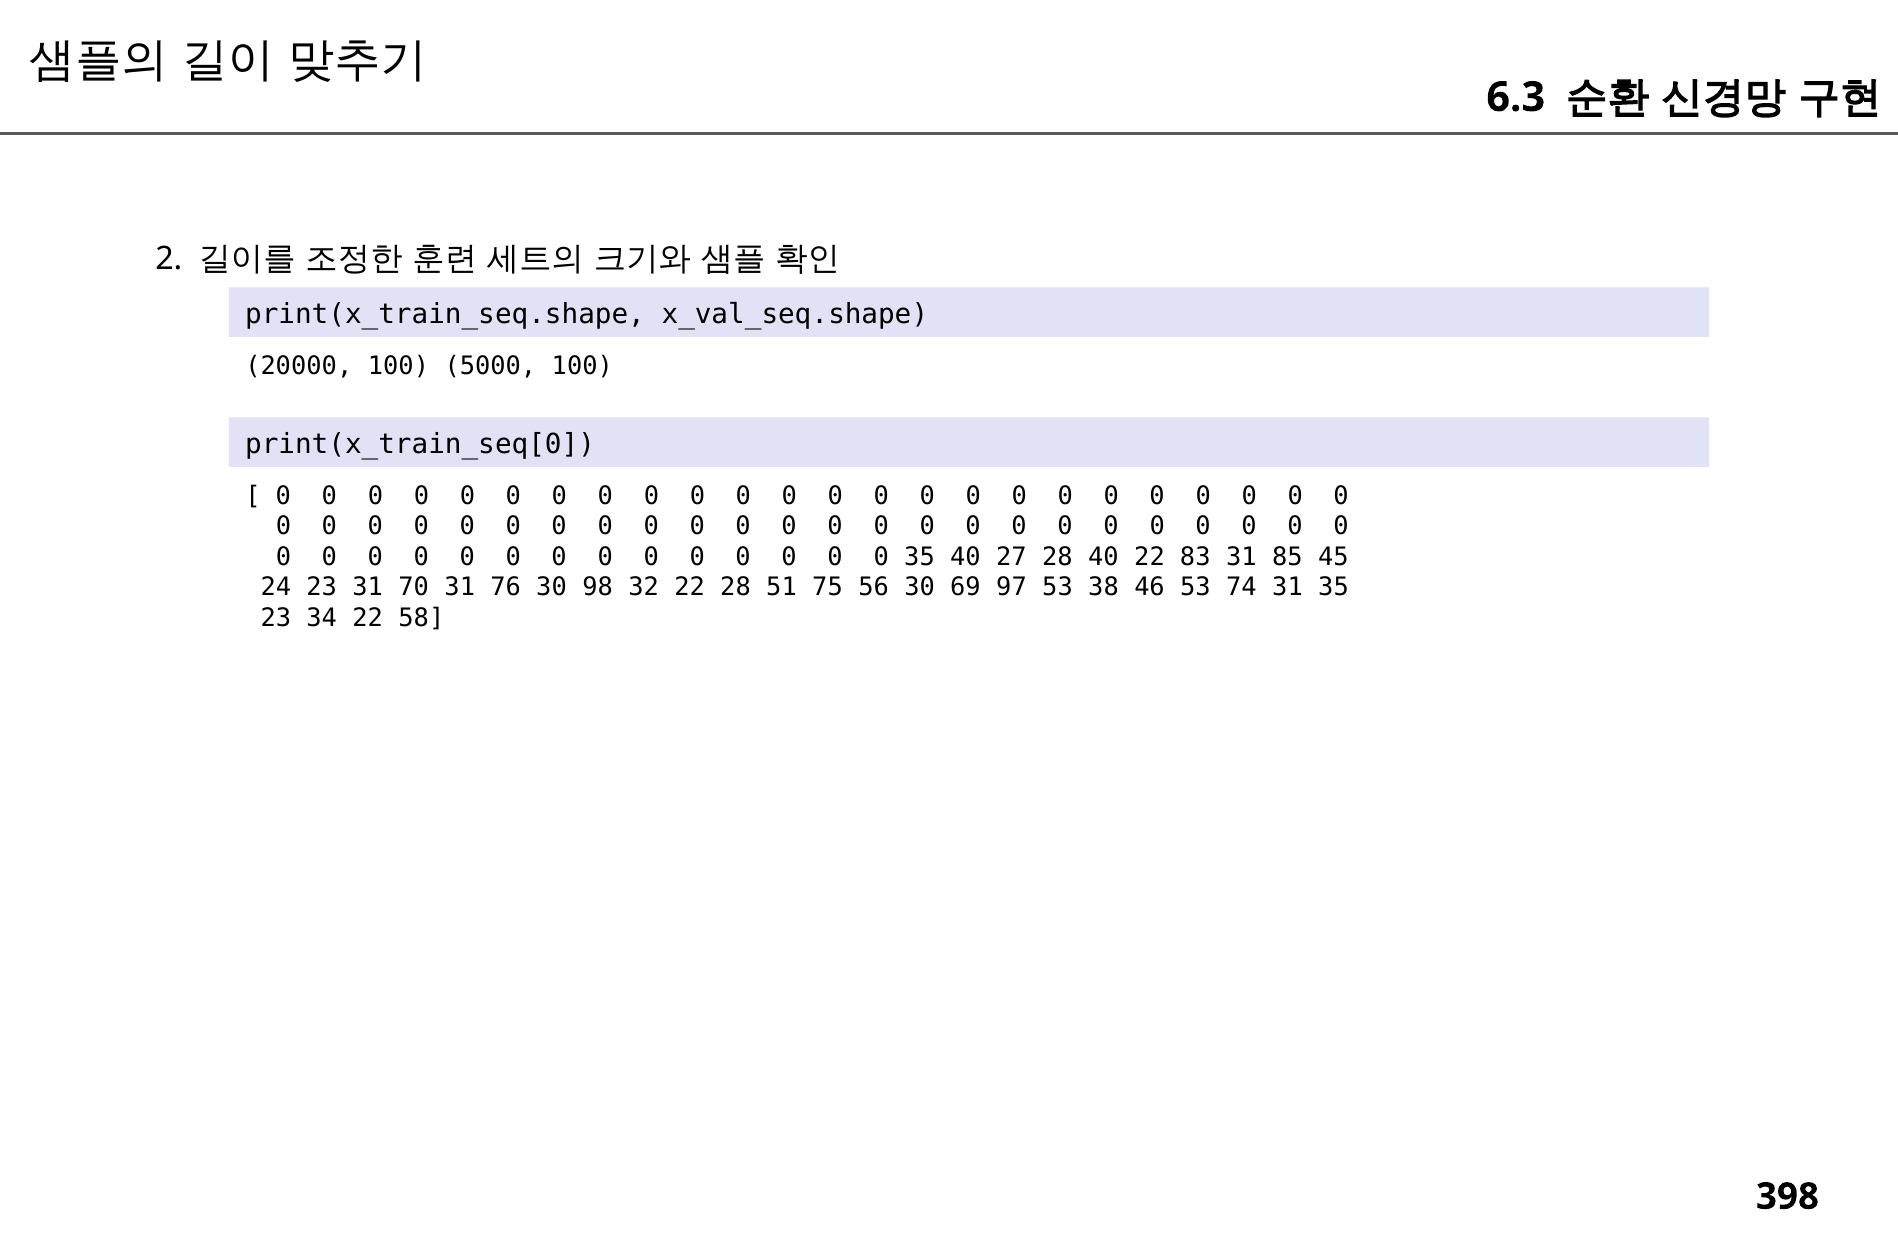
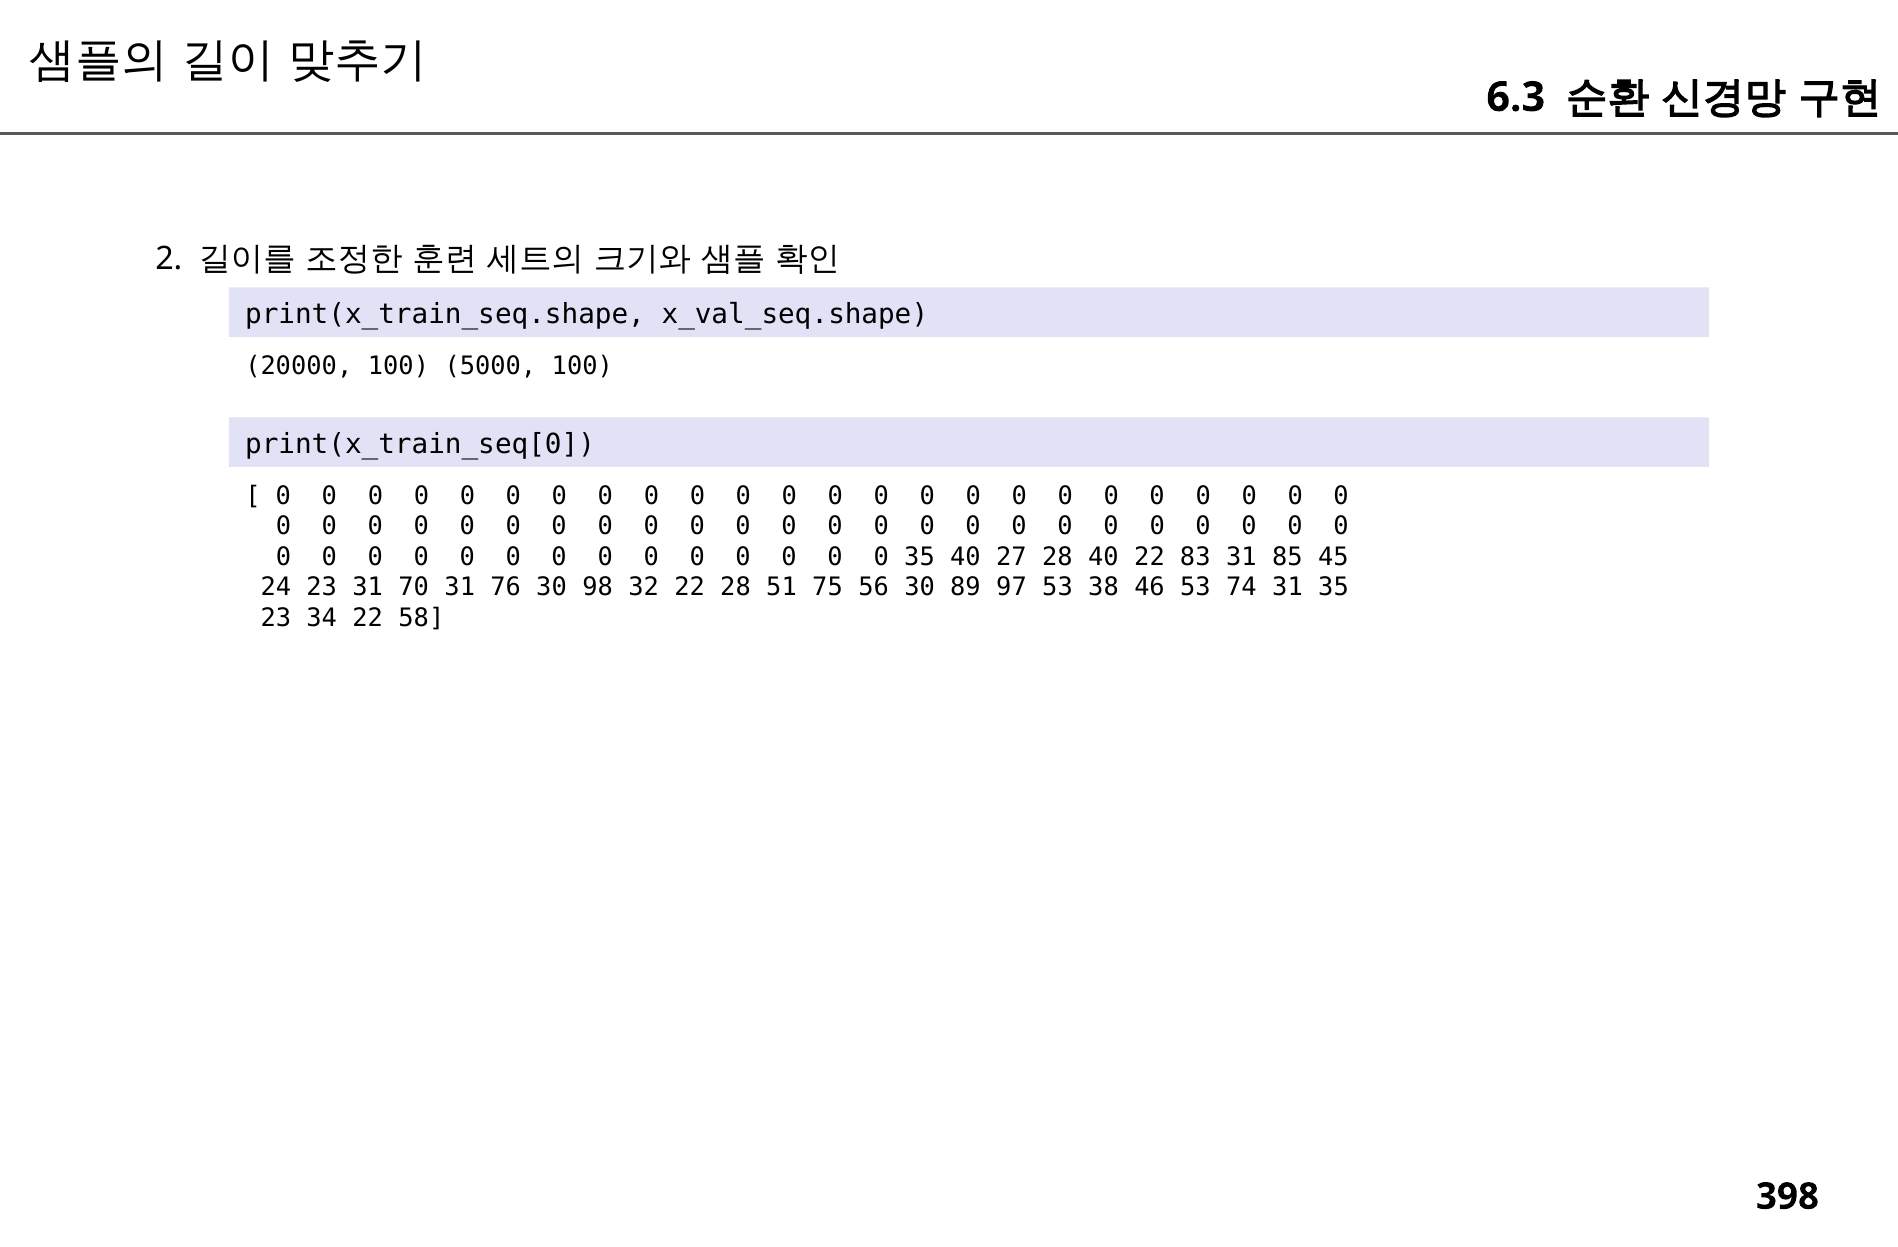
69: 69 -> 89
